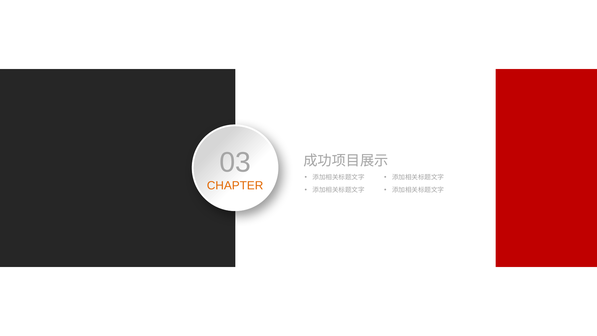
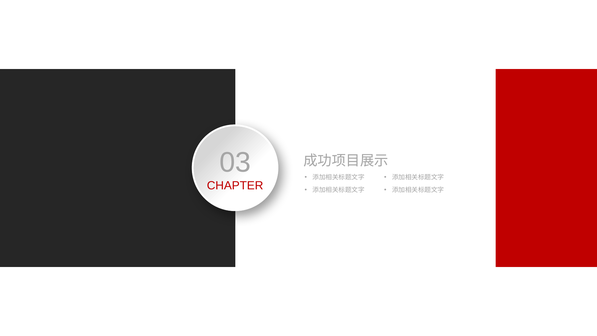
CHAPTER colour: orange -> red
